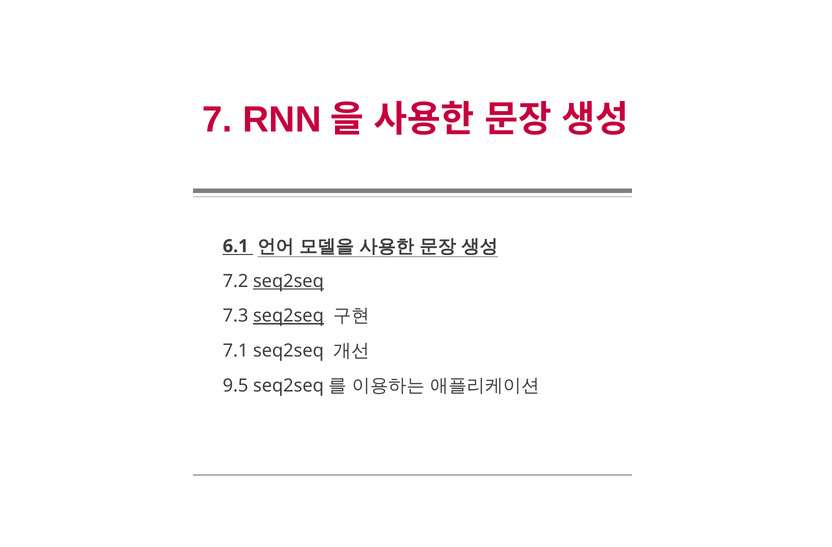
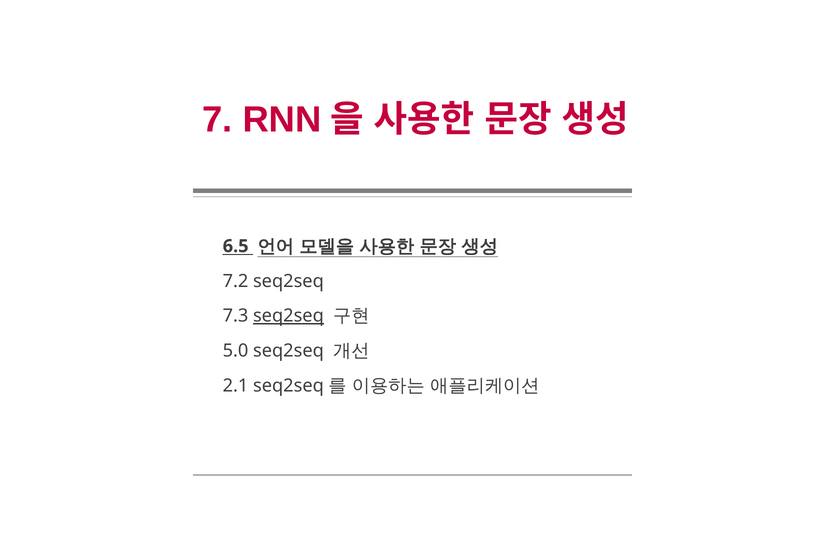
6.1: 6.1 -> 6.5
seq2seq at (288, 281) underline: present -> none
7.1: 7.1 -> 5.0
9.5: 9.5 -> 2.1
